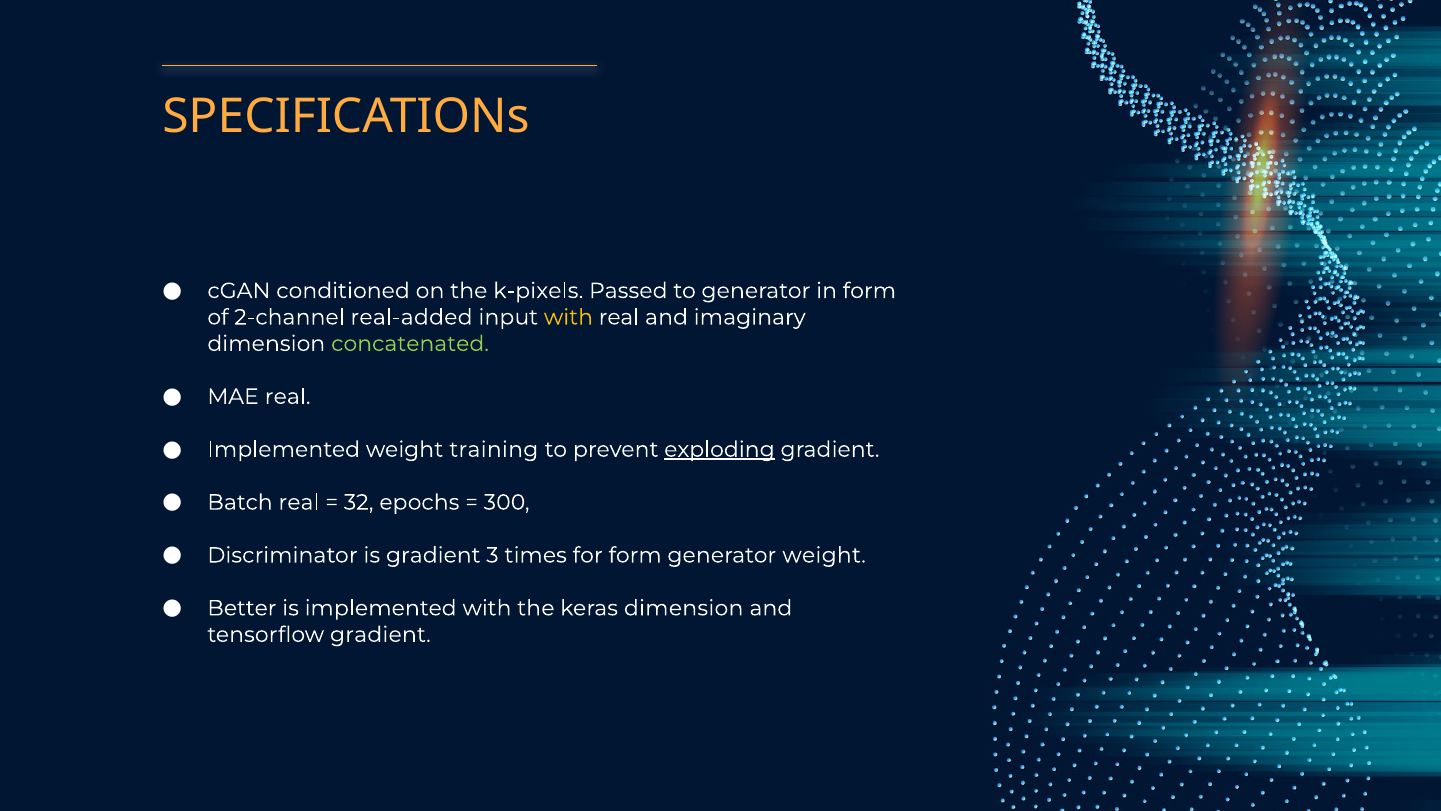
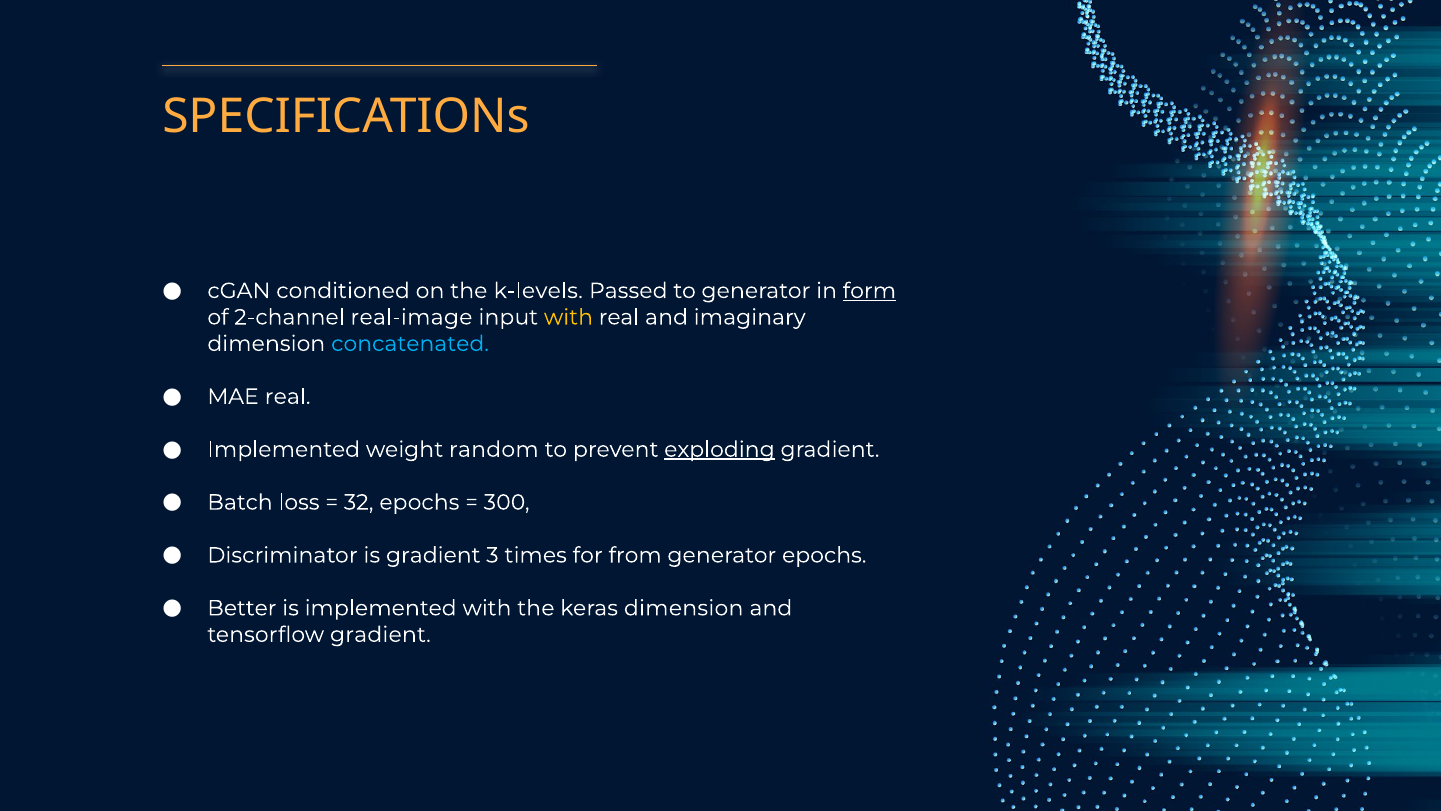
k-pixels: k-pixels -> k-levels
form at (869, 291) underline: none -> present
real-added: real-added -> real-image
concatenated colour: light green -> light blue
training: training -> random
Batch real: real -> loss
for form: form -> from
generator weight: weight -> epochs
